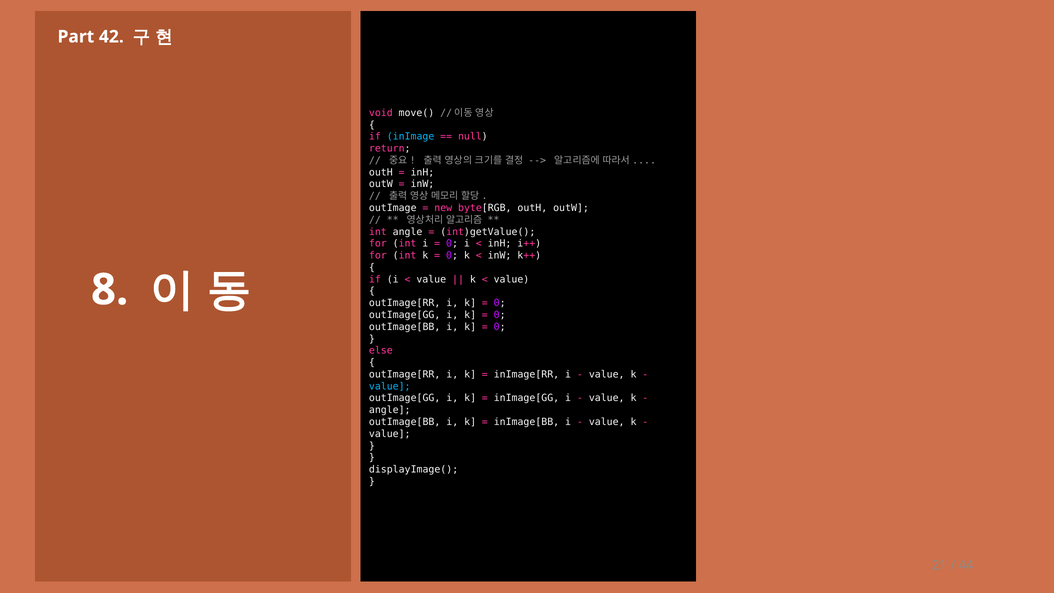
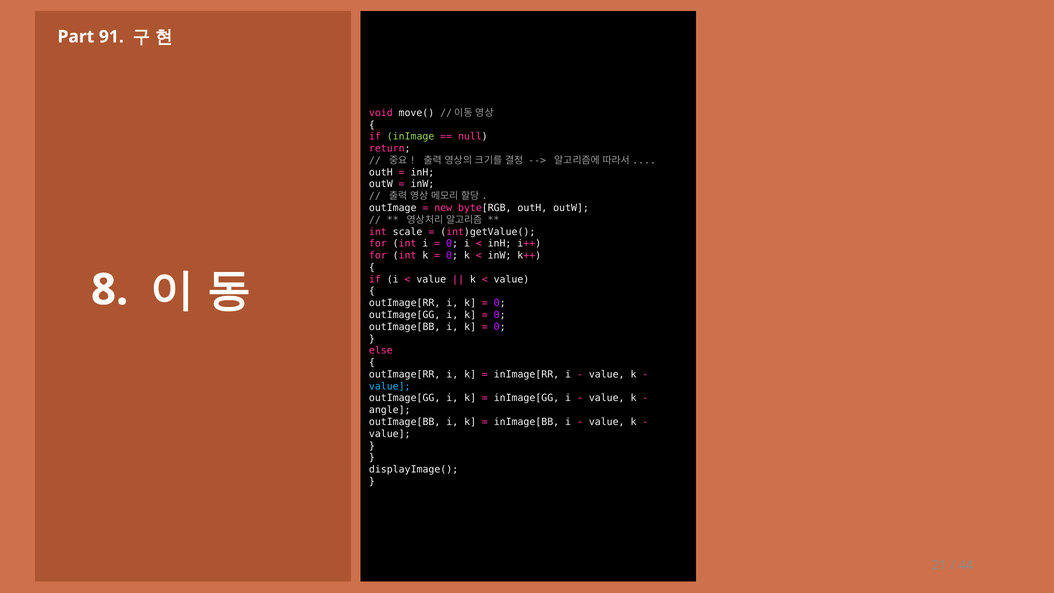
42: 42 -> 91
inImage colour: light blue -> light green
int angle: angle -> scale
